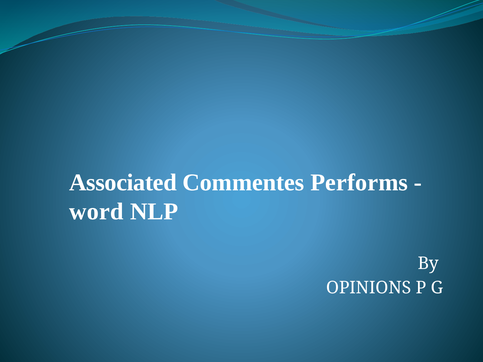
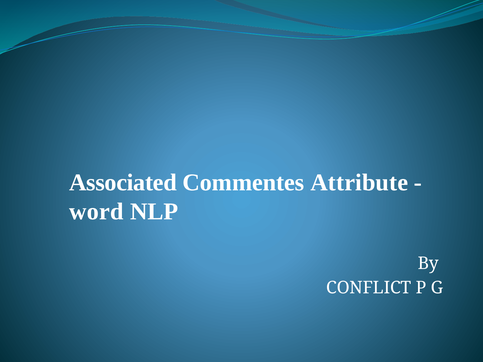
Performs: Performs -> Attribute
OPINIONS: OPINIONS -> CONFLICT
